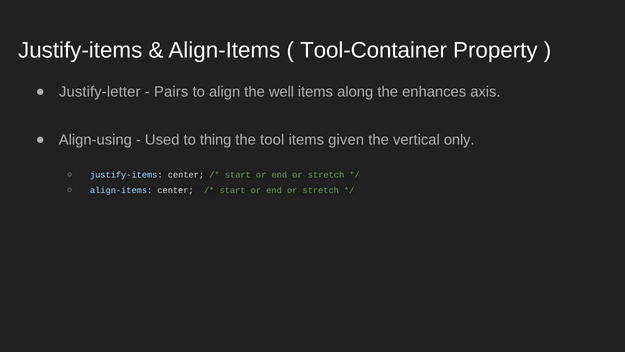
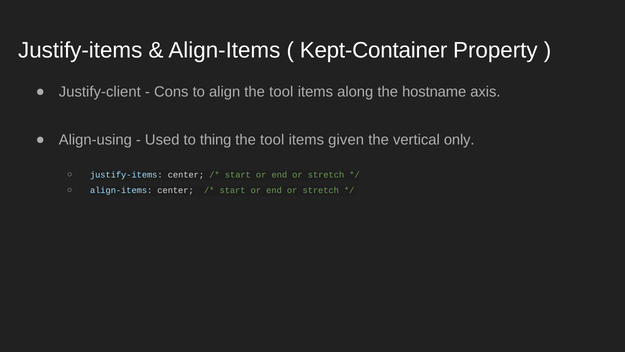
Tool-Container: Tool-Container -> Kept-Container
Justify-letter: Justify-letter -> Justify-client
Pairs: Pairs -> Cons
align the well: well -> tool
enhances: enhances -> hostname
